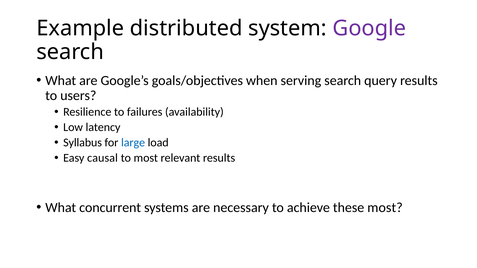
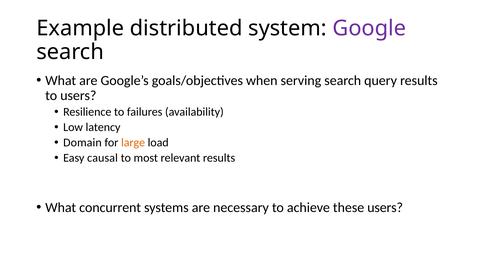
Syllabus: Syllabus -> Domain
large colour: blue -> orange
these most: most -> users
